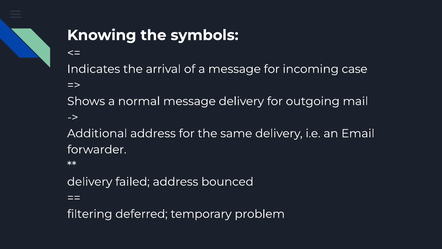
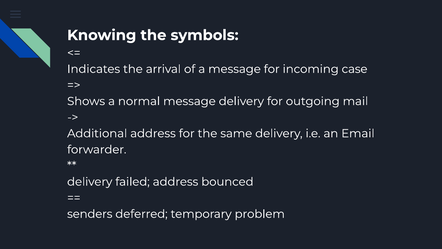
filtering: filtering -> senders
